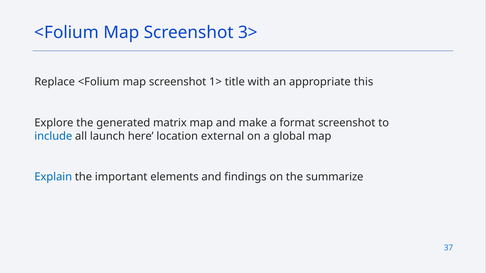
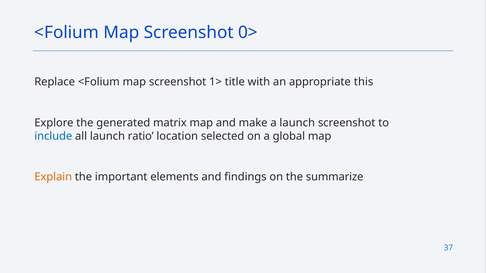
3>: 3> -> 0>
a format: format -> launch
here: here -> ratio
external: external -> selected
Explain colour: blue -> orange
